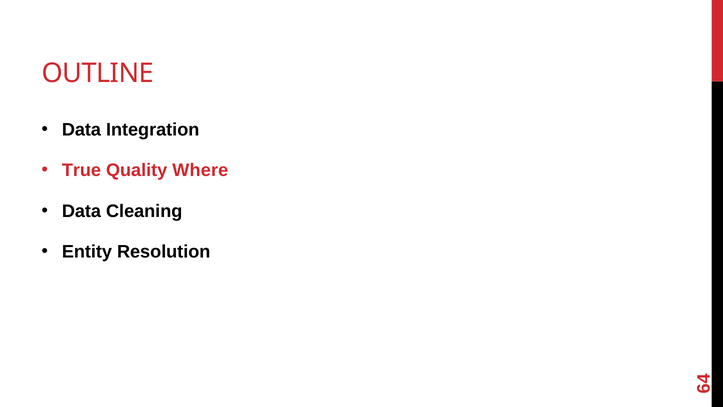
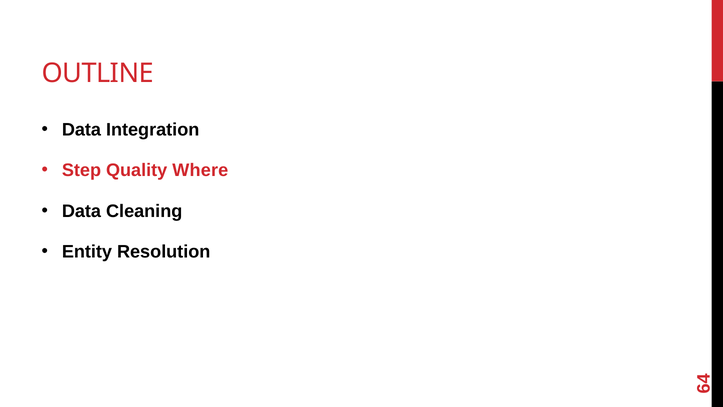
True: True -> Step
